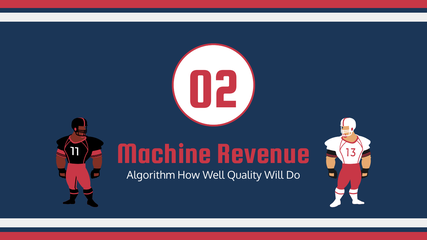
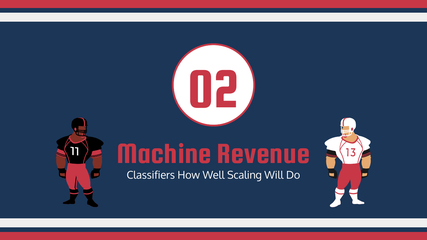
Algorithm: Algorithm -> Classifiers
Quality: Quality -> Scaling
